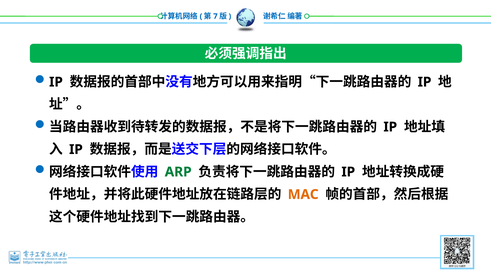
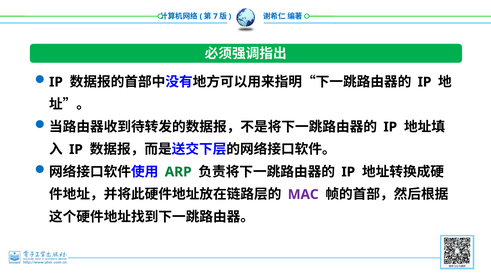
MAC colour: orange -> purple
